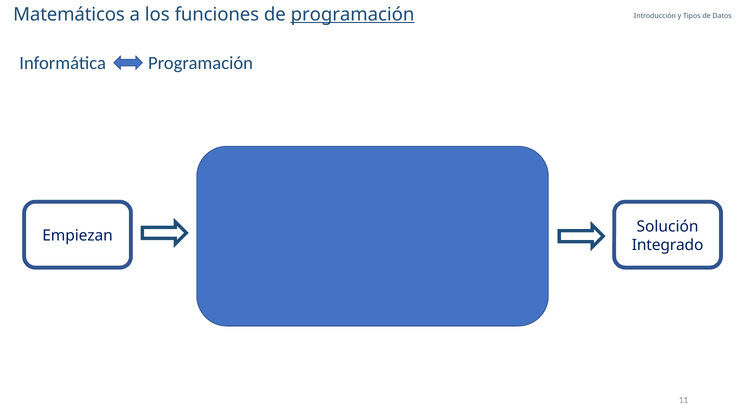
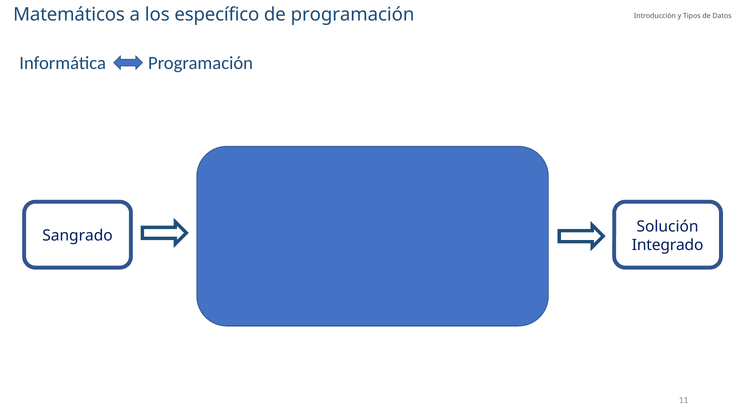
funciones: funciones -> específico
programación at (353, 14) underline: present -> none
Empiezan: Empiezan -> Sangrado
